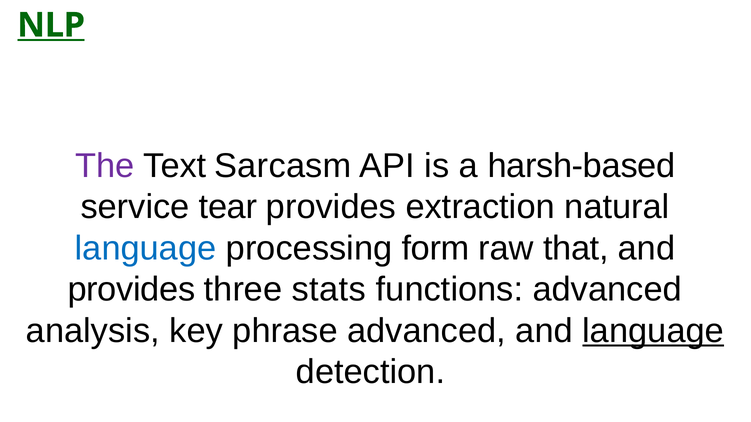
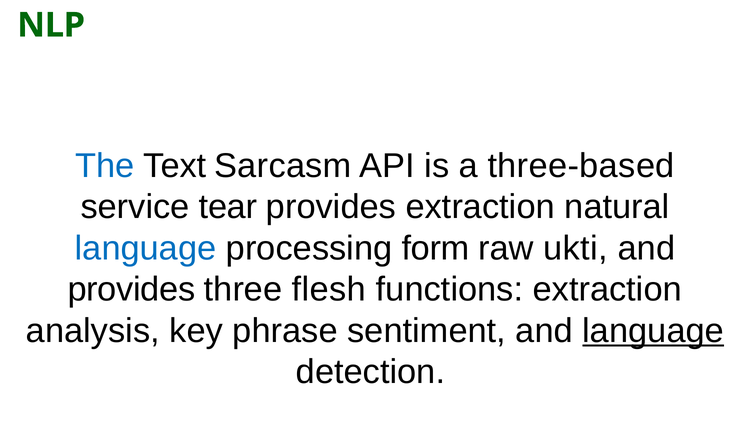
NLP underline: present -> none
The colour: purple -> blue
harsh-based: harsh-based -> three-based
that: that -> ukti
stats: stats -> flesh
functions advanced: advanced -> extraction
phrase advanced: advanced -> sentiment
